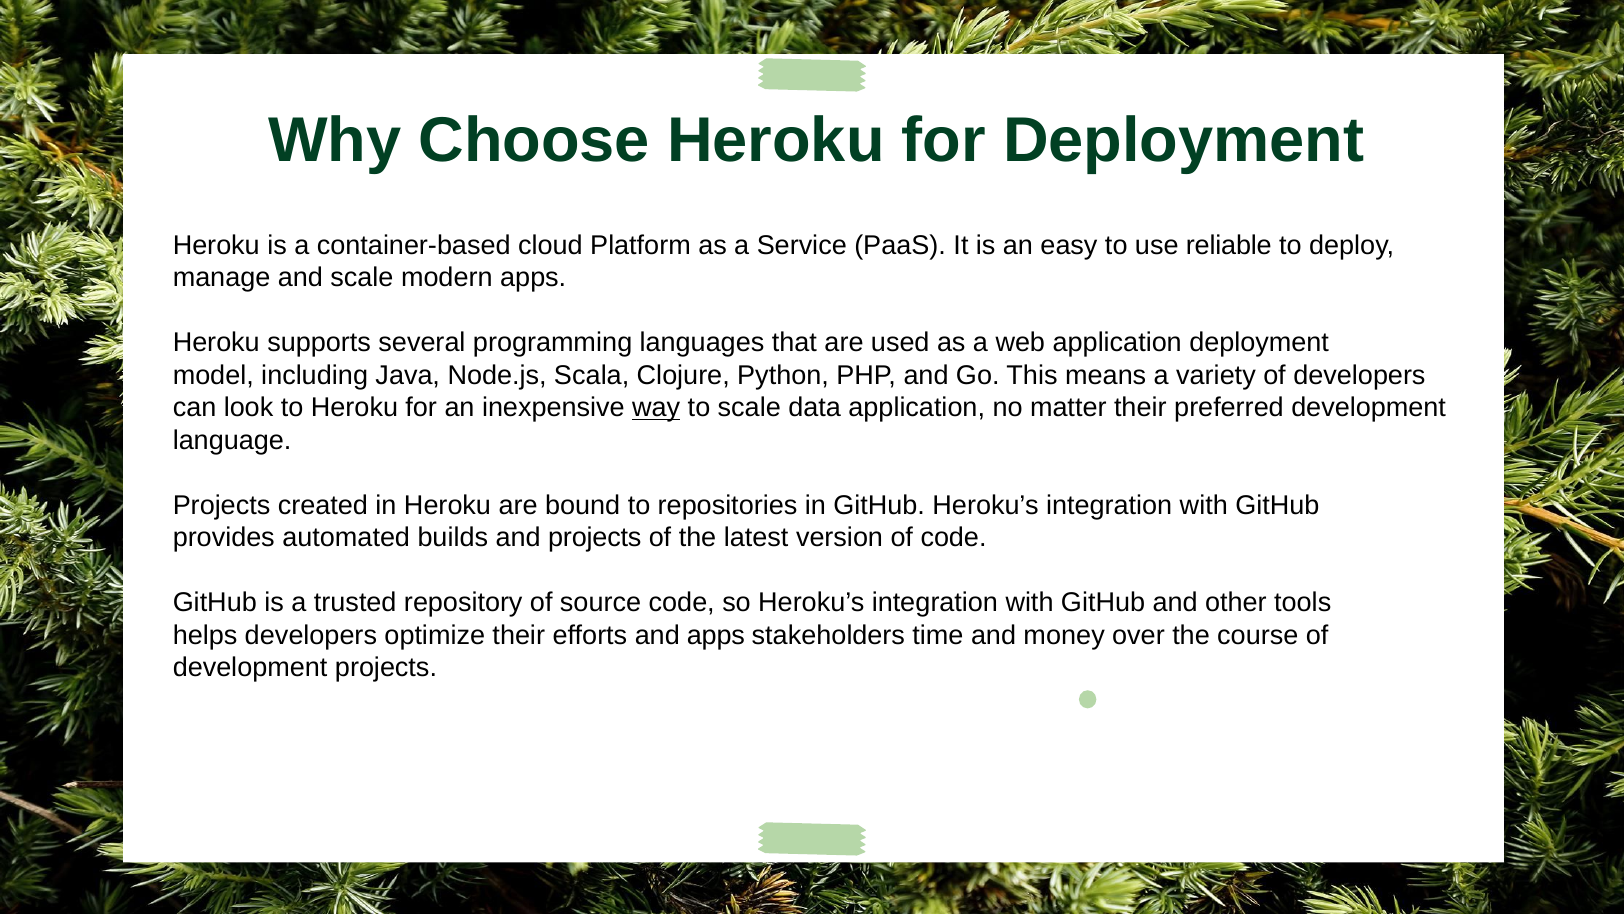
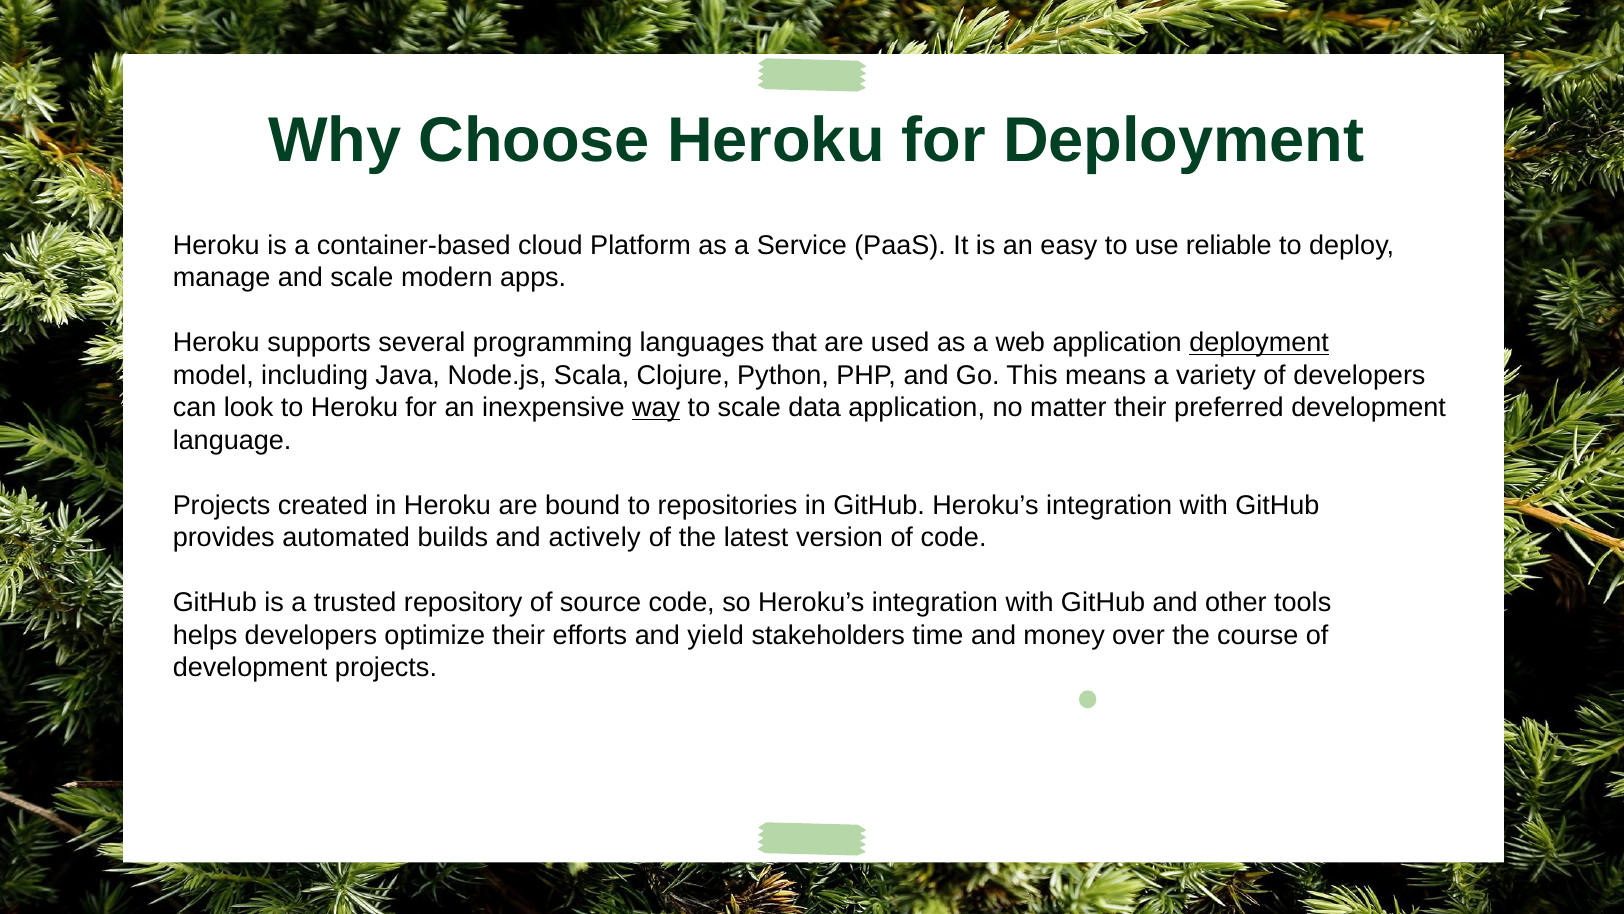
deployment at (1259, 343) underline: none -> present
and projects: projects -> actively
and apps: apps -> yield
